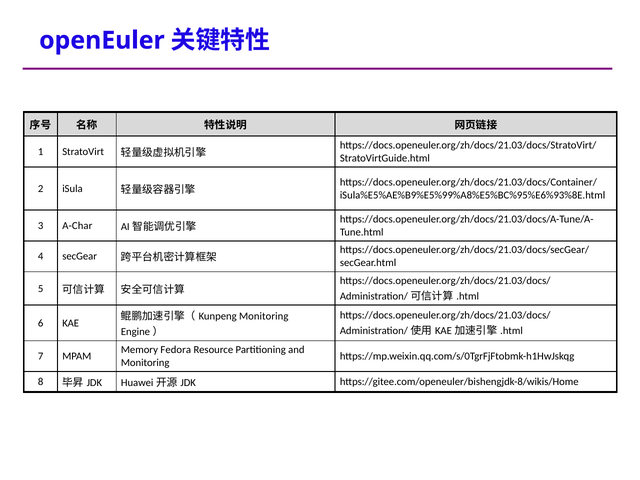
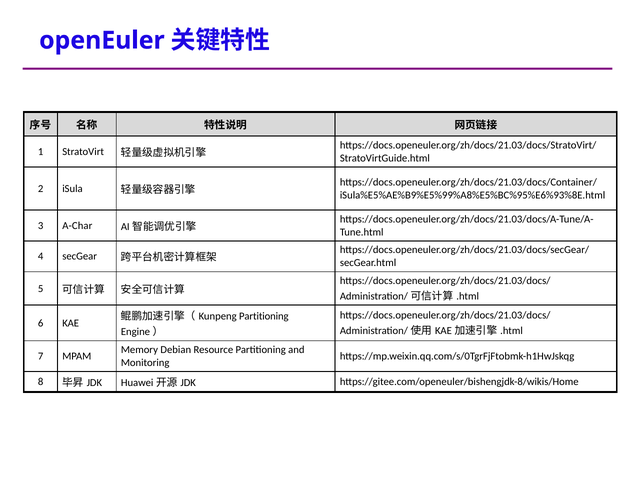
Monitoring at (264, 316): Monitoring -> Partitioning
Fedora: Fedora -> Debian
